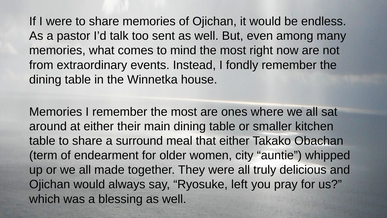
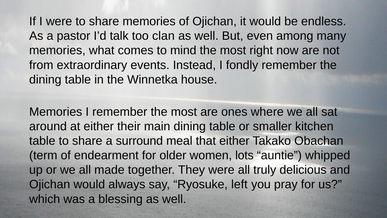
sent: sent -> clan
city: city -> lots
